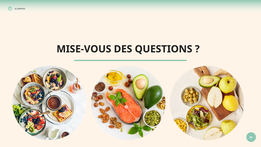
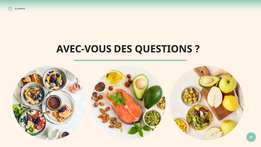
MISE-VOUS: MISE-VOUS -> AVEC-VOUS
